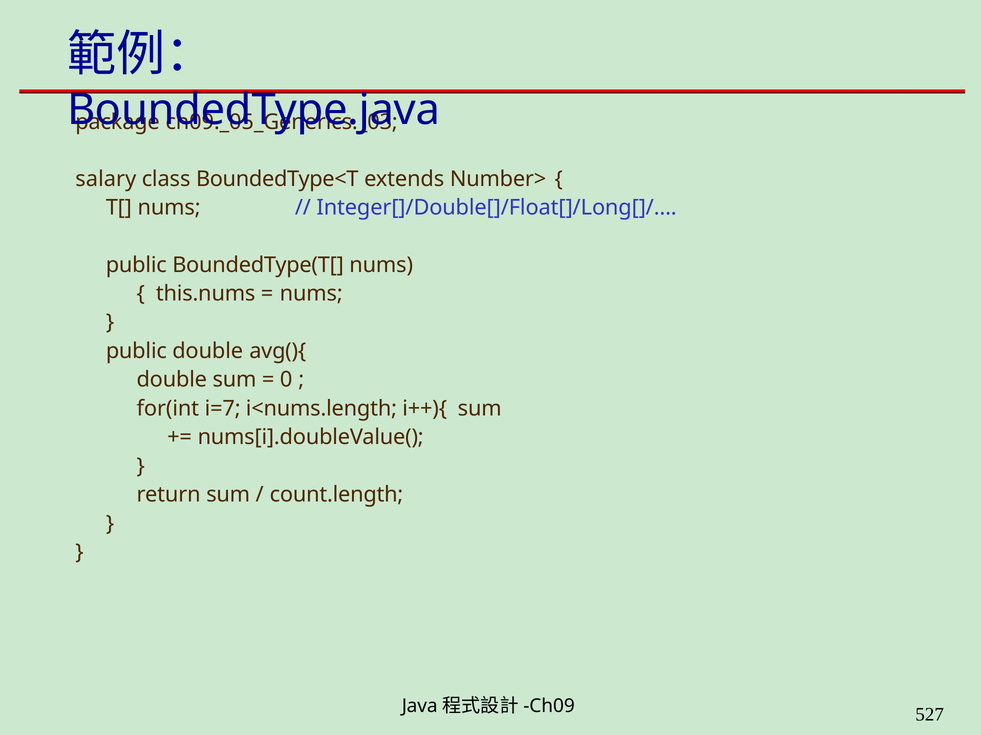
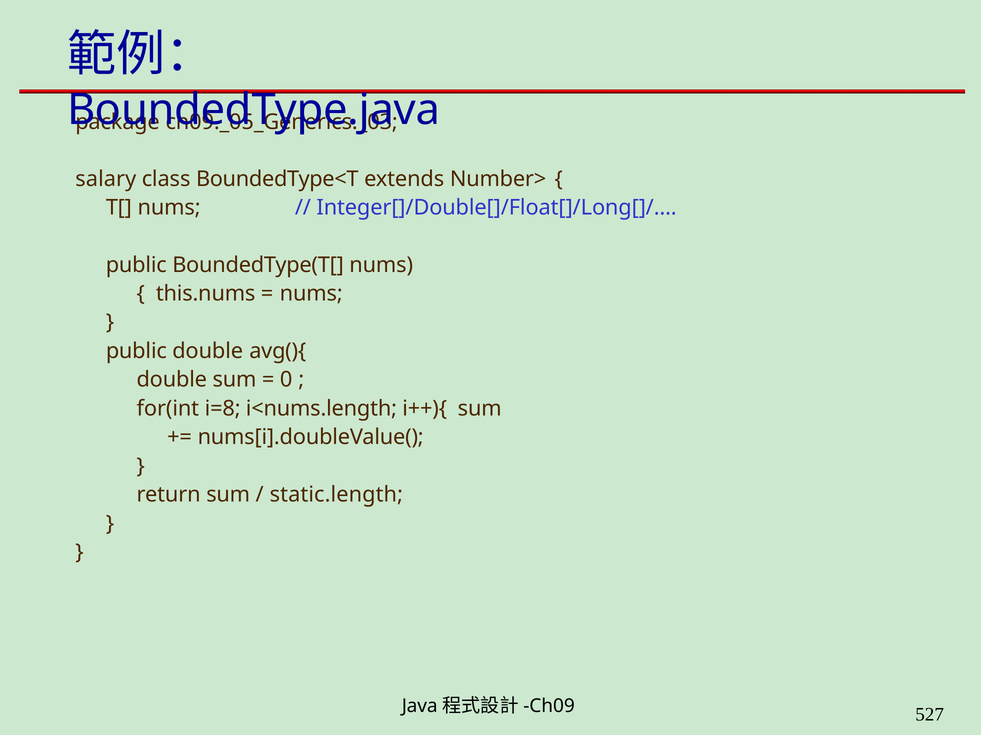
i=7: i=7 -> i=8
count.length: count.length -> static.length
